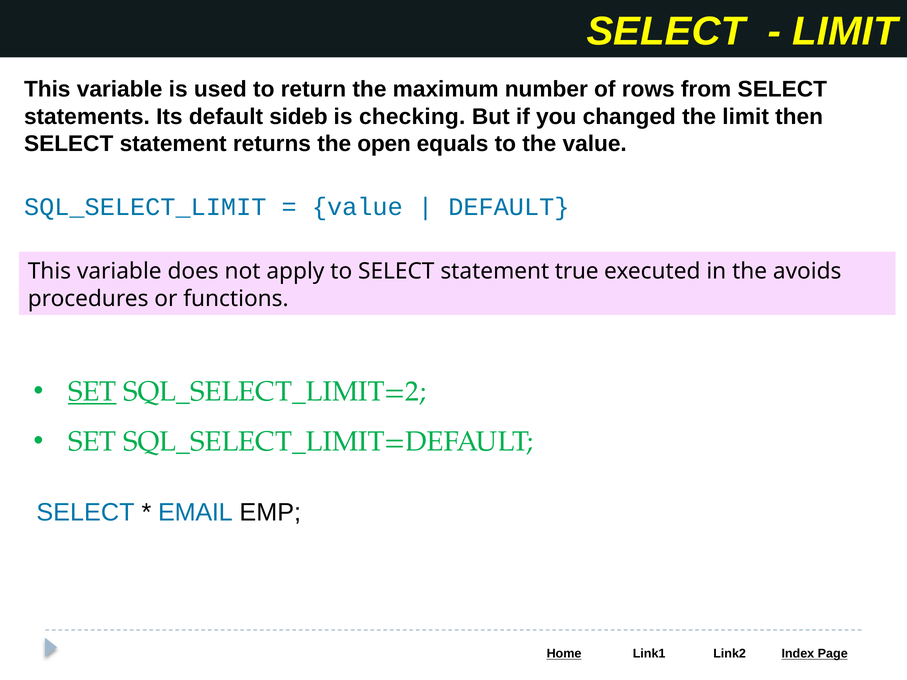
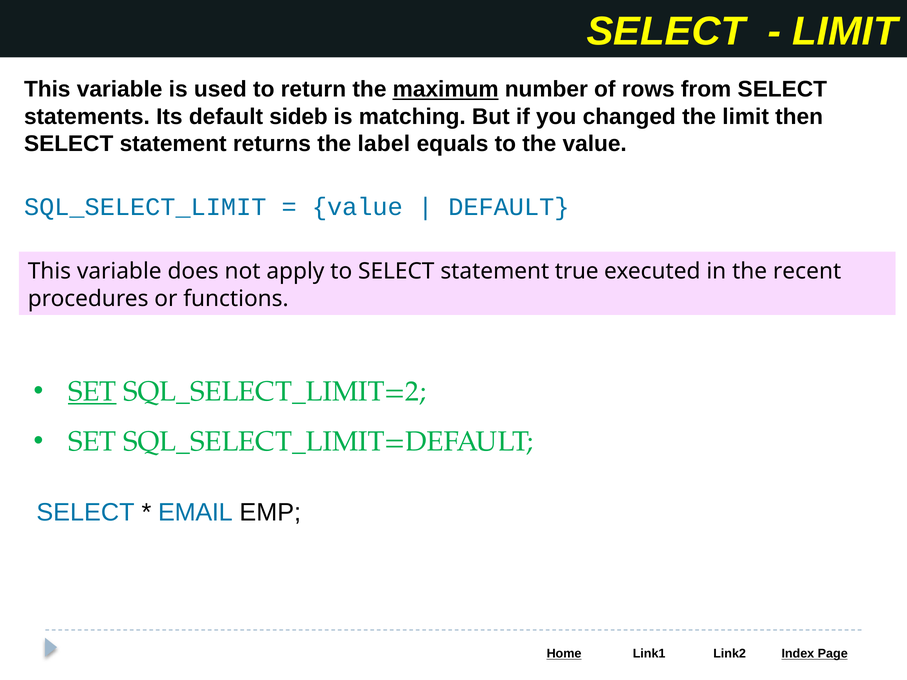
maximum underline: none -> present
checking: checking -> matching
open: open -> label
avoids: avoids -> recent
